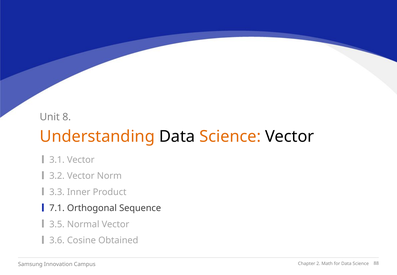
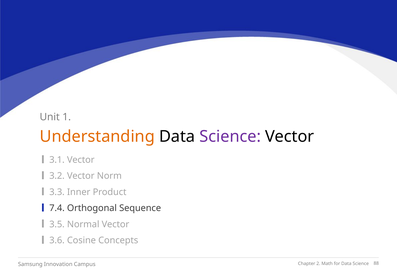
8: 8 -> 1
Science at (230, 137) colour: orange -> purple
7.1: 7.1 -> 7.4
Obtained: Obtained -> Concepts
